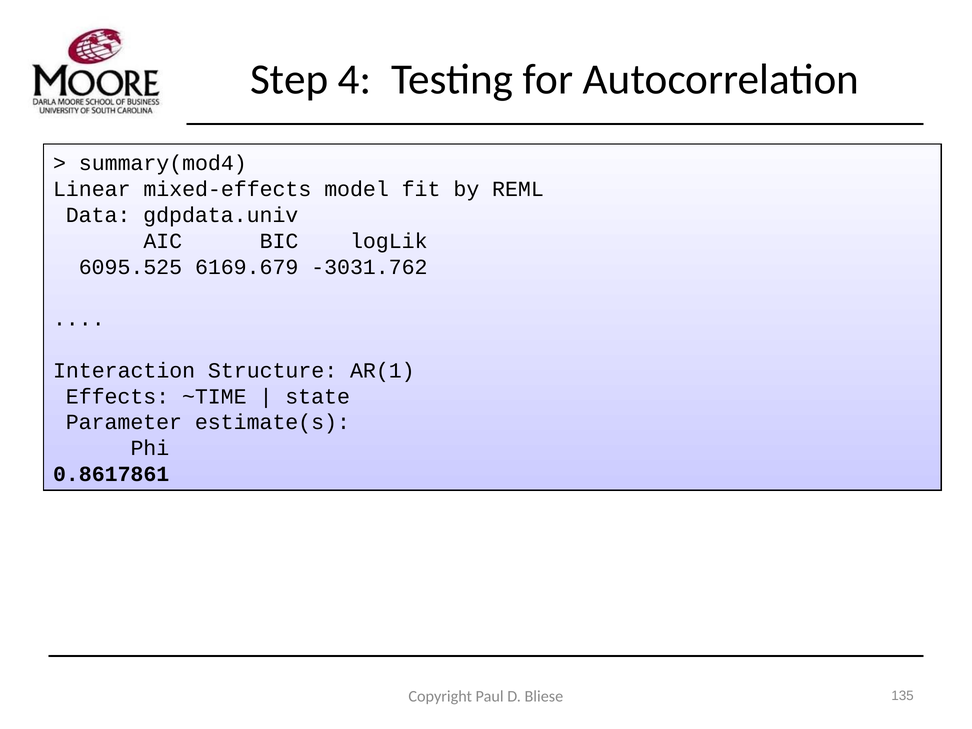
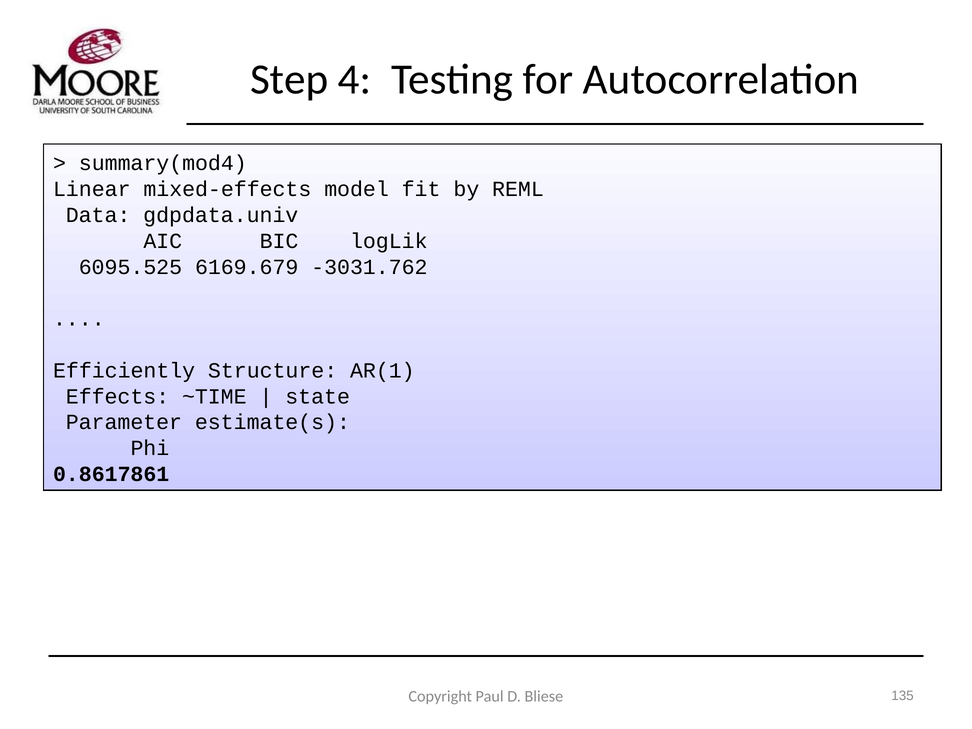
Interaction: Interaction -> Efficiently
